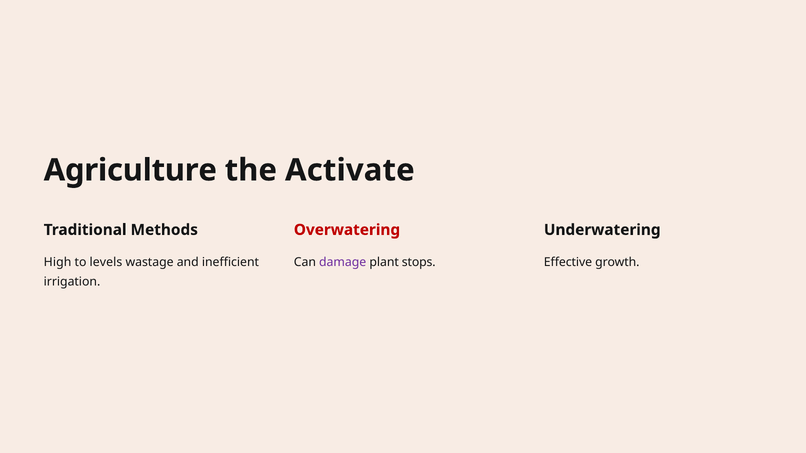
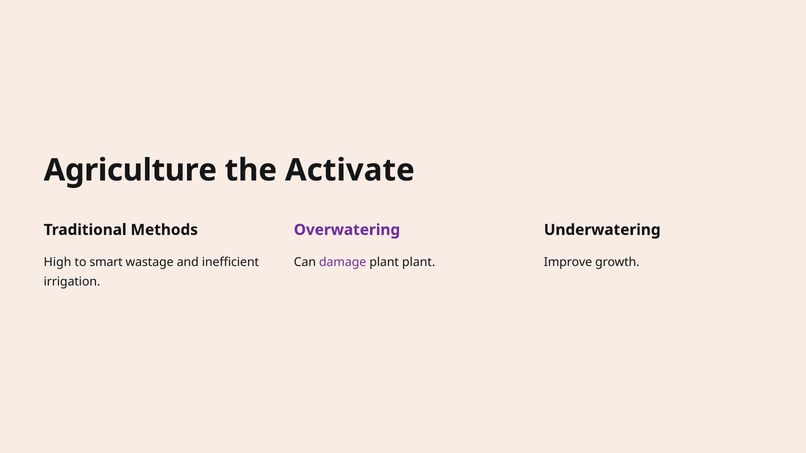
Overwatering colour: red -> purple
levels: levels -> smart
plant stops: stops -> plant
Effective: Effective -> Improve
